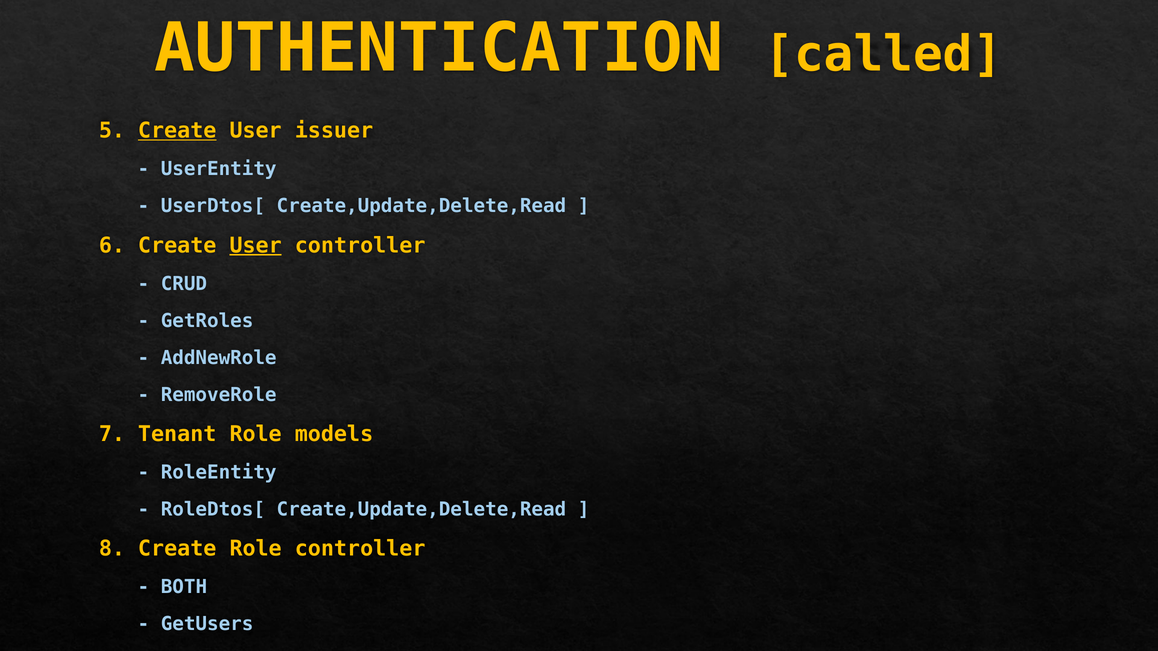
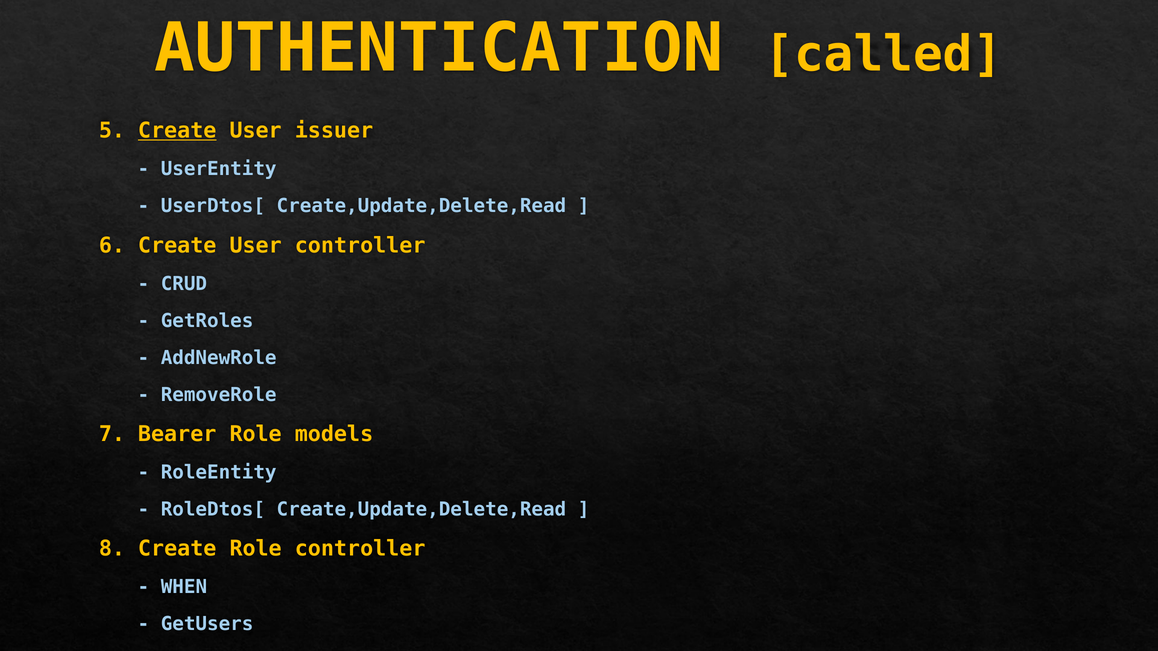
User at (256, 246) underline: present -> none
Tenant: Tenant -> Bearer
BOTH: BOTH -> WHEN
